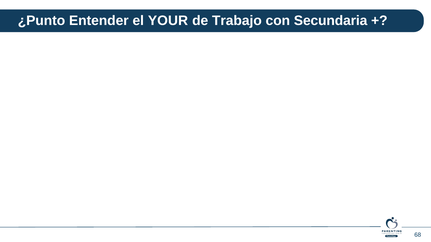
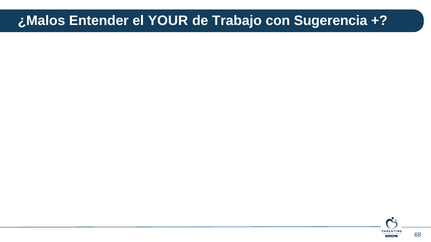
¿Punto: ¿Punto -> ¿Malos
Secundaria: Secundaria -> Sugerencia
